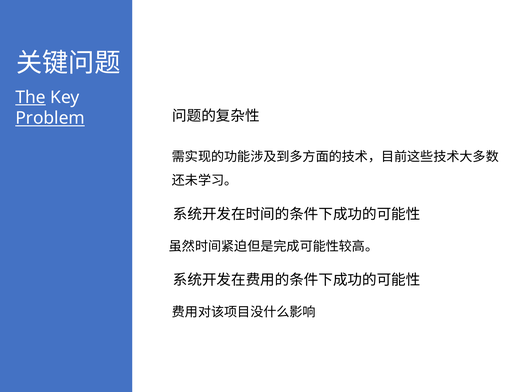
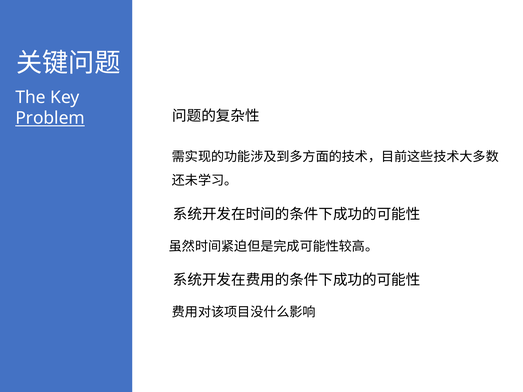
The underline: present -> none
